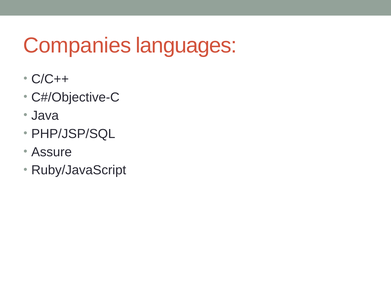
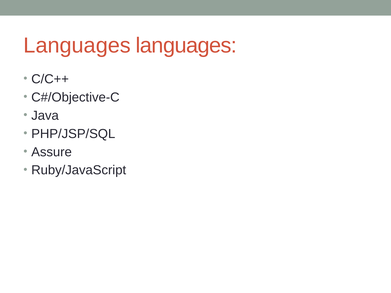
Companies at (77, 46): Companies -> Languages
